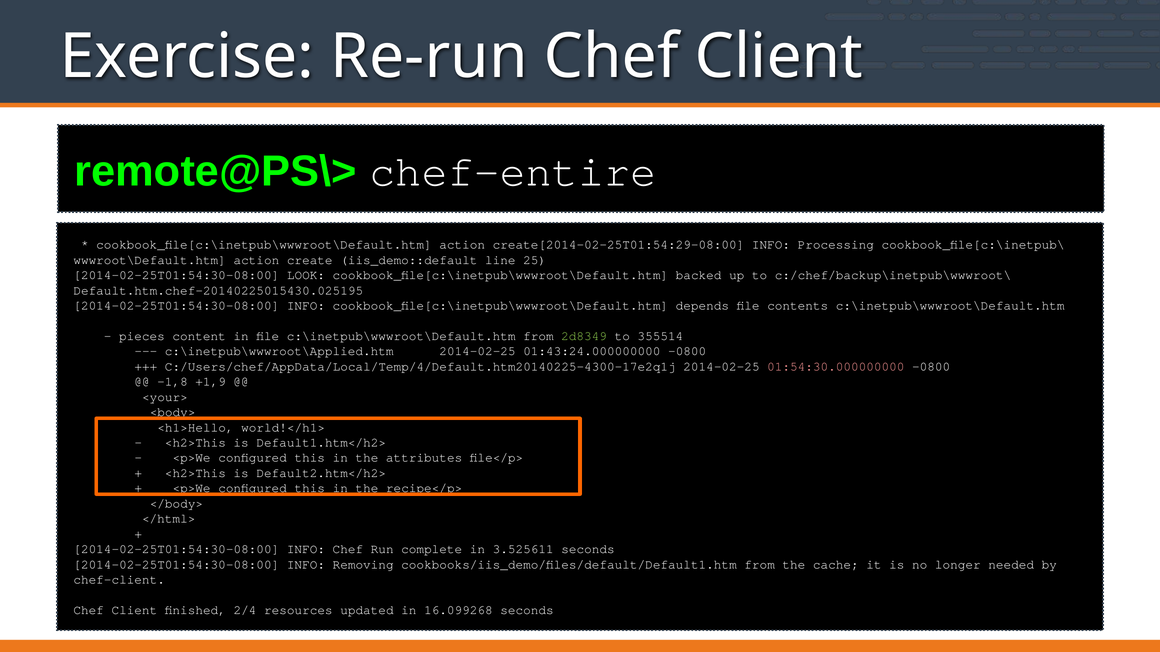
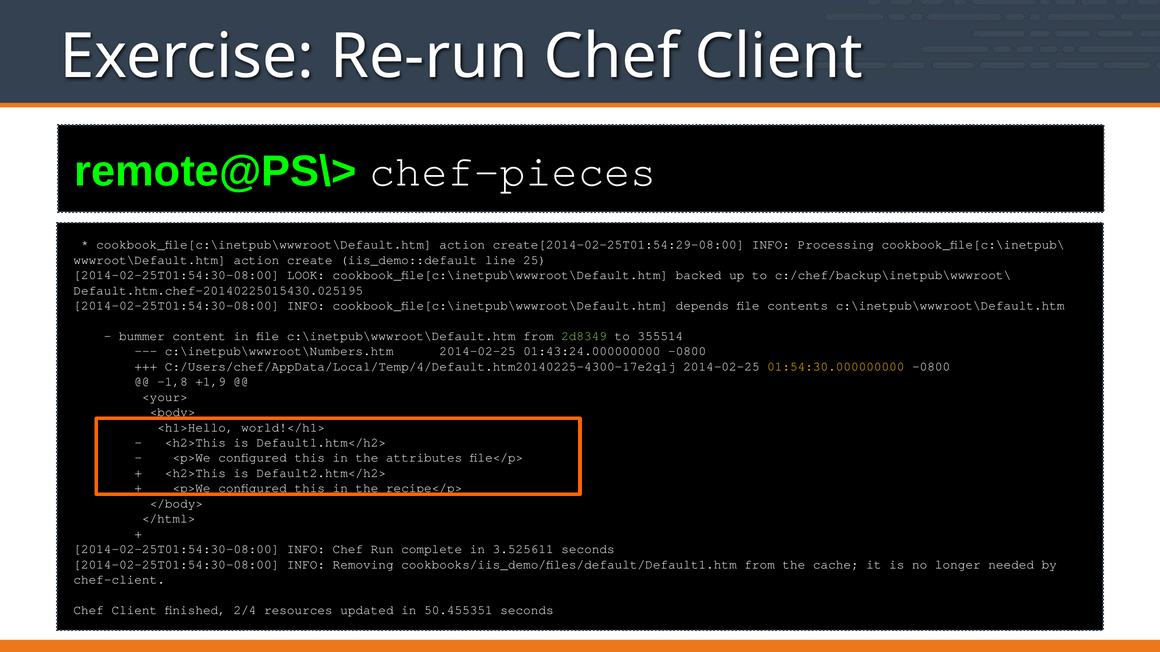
chef-entire: chef-entire -> chef-pieces
pieces: pieces -> bummer
c:\inetpub\wwwroot\Applied.htm: c:\inetpub\wwwroot\Applied.htm -> c:\inetpub\wwwroot\Numbers.htm
01:54:30.000000000 colour: pink -> yellow
16.099268: 16.099268 -> 50.455351
